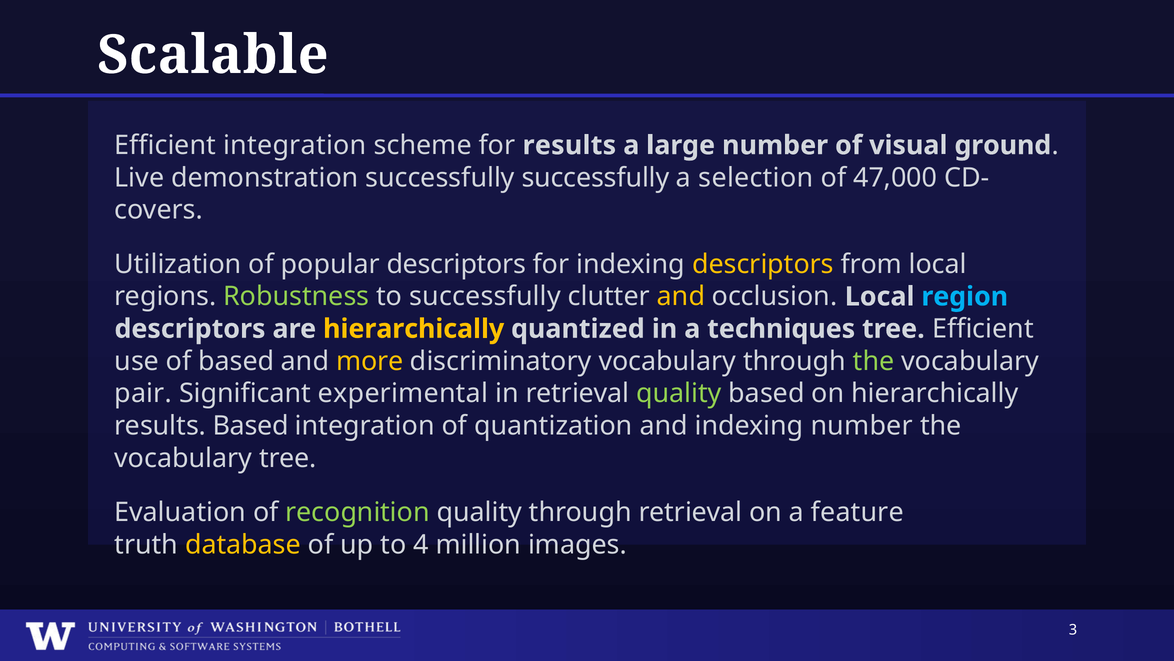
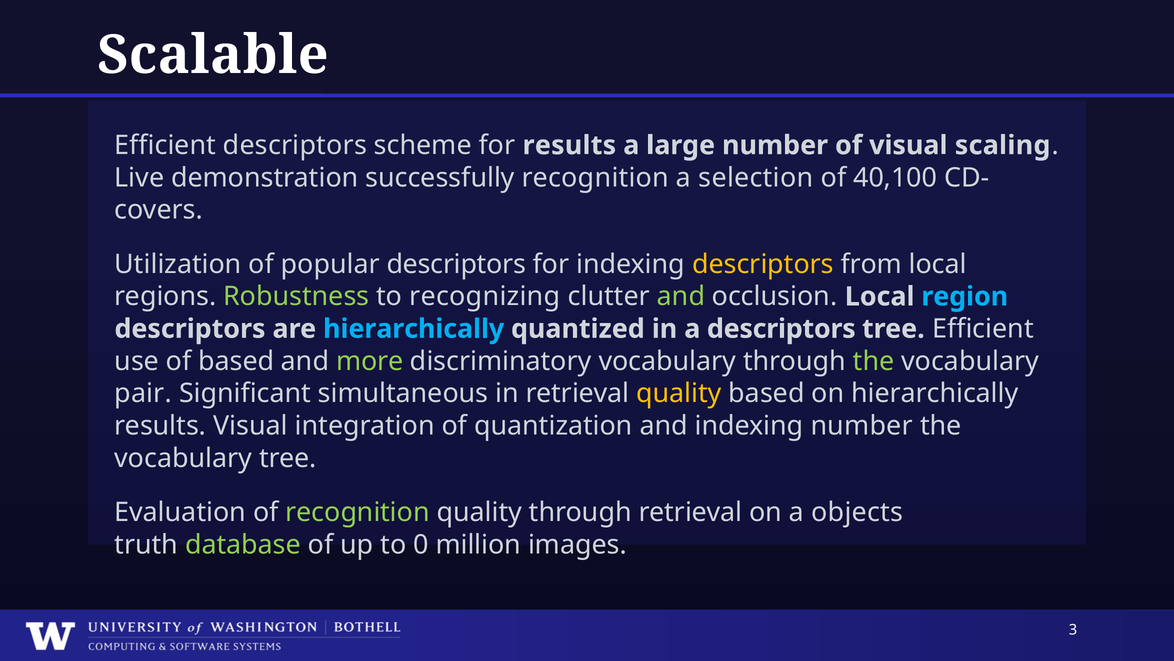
Efficient integration: integration -> descriptors
ground: ground -> scaling
successfully successfully: successfully -> recognition
47,000: 47,000 -> 40,100
to successfully: successfully -> recognizing
and at (681, 296) colour: yellow -> light green
hierarchically at (414, 329) colour: yellow -> light blue
a techniques: techniques -> descriptors
more colour: yellow -> light green
experimental: experimental -> simultaneous
quality at (679, 393) colour: light green -> yellow
results Based: Based -> Visual
feature: feature -> objects
database colour: yellow -> light green
4: 4 -> 0
